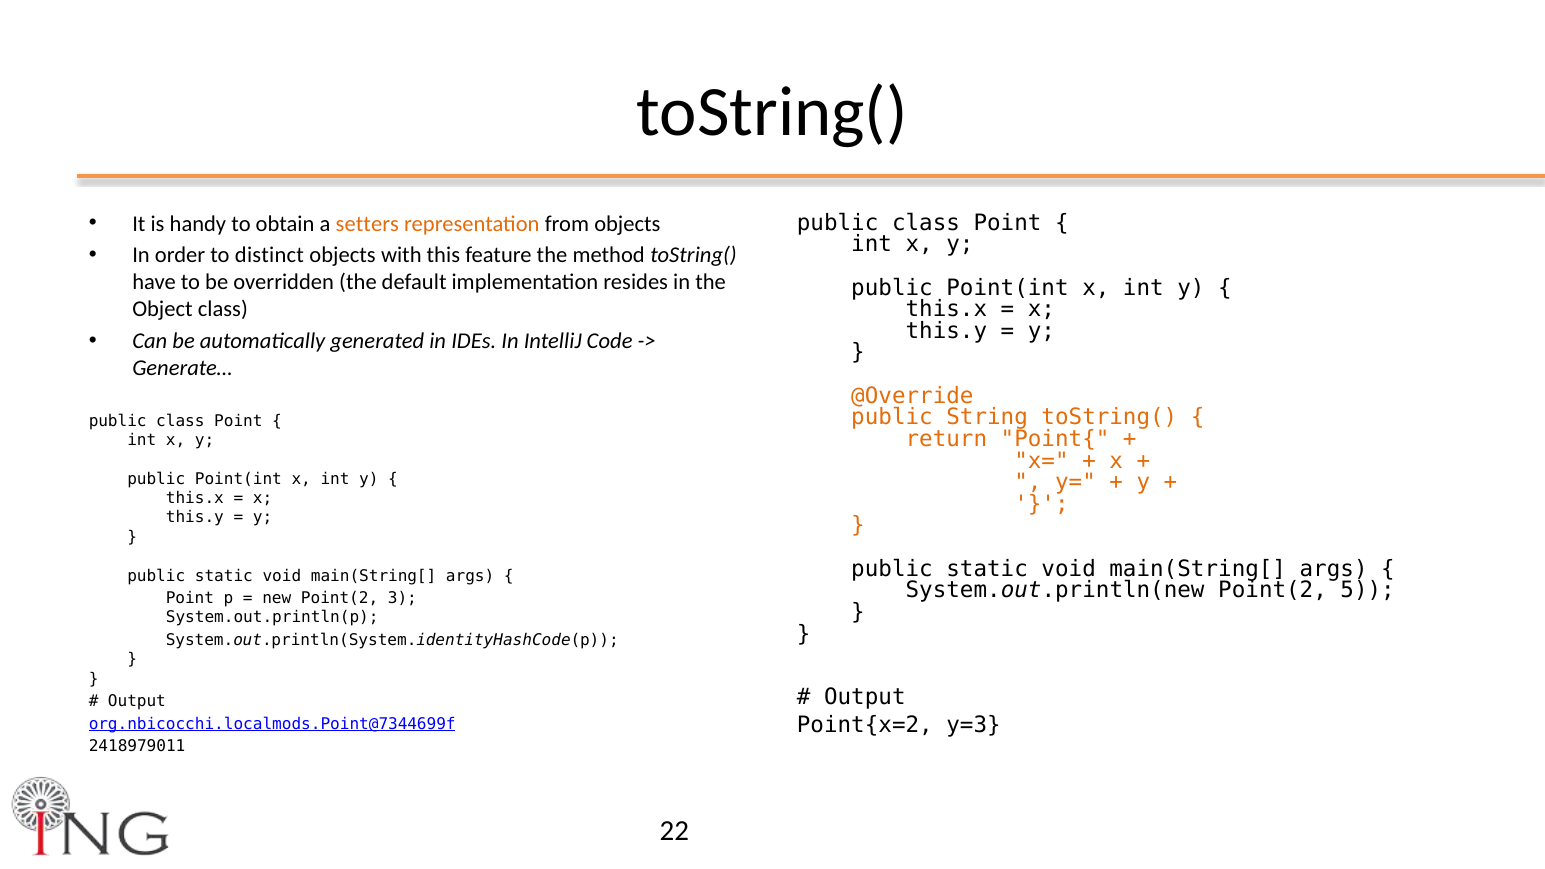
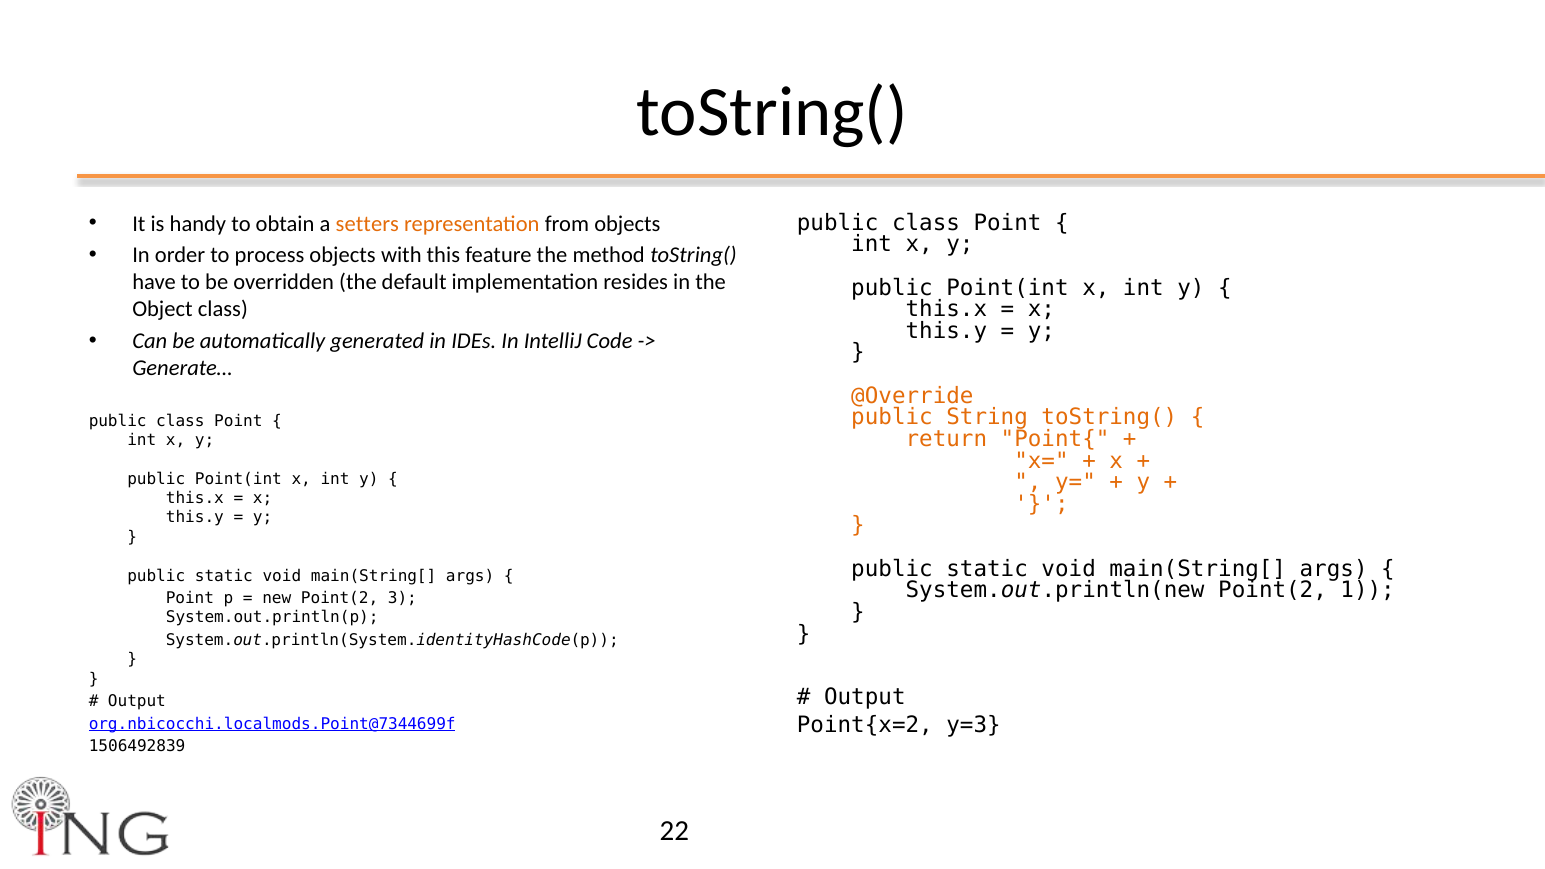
distinct: distinct -> process
5: 5 -> 1
2418979011: 2418979011 -> 1506492839
